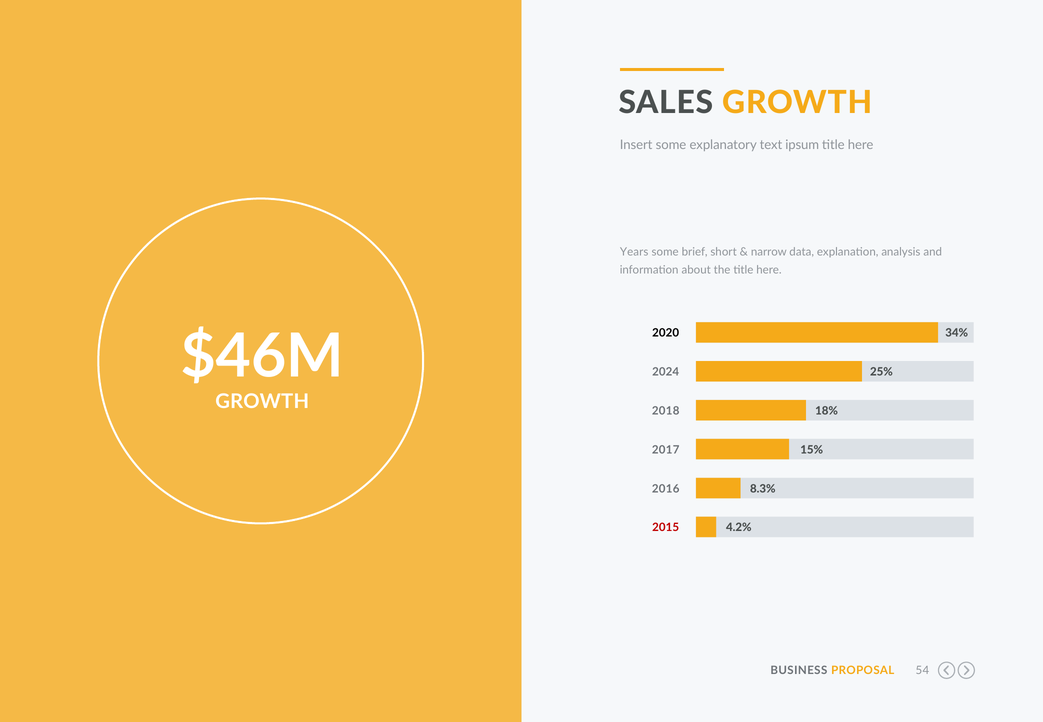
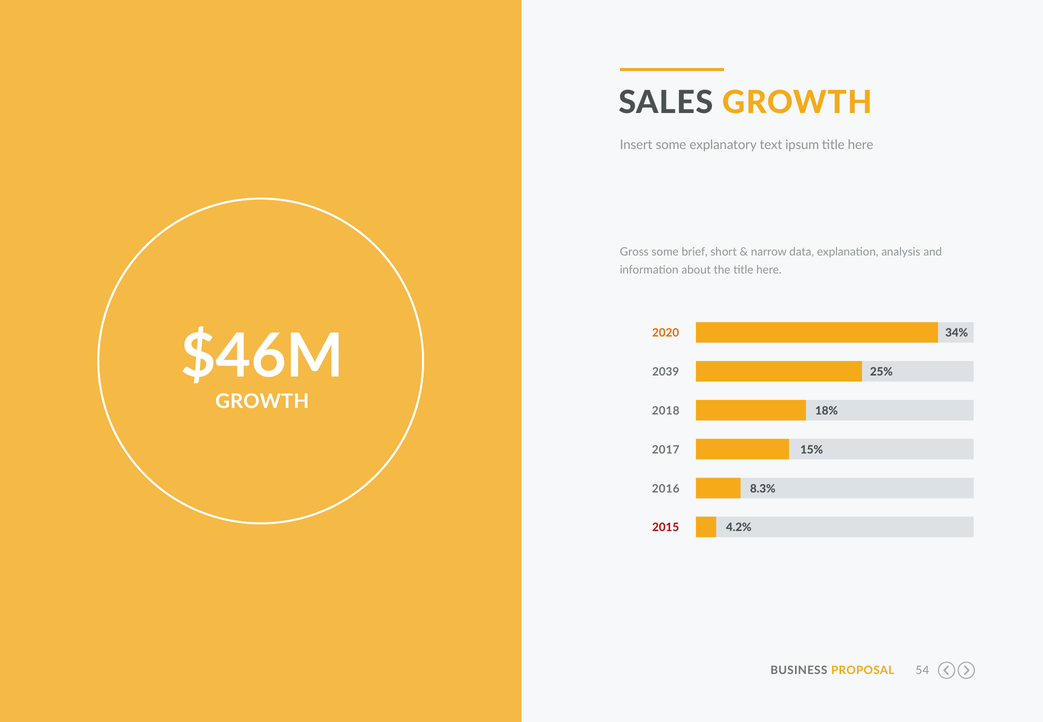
Years: Years -> Gross
2020 colour: black -> orange
2024: 2024 -> 2039
